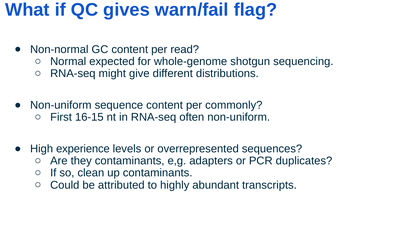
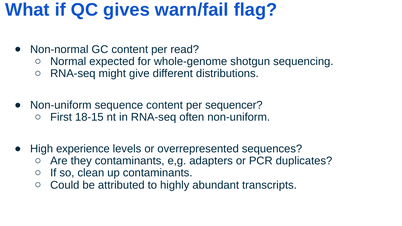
commonly: commonly -> sequencer
16-15: 16-15 -> 18-15
